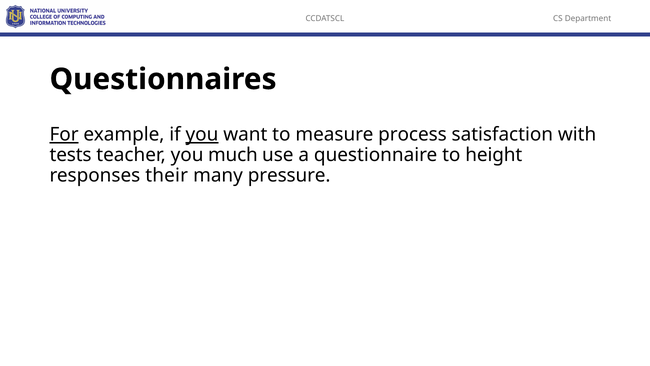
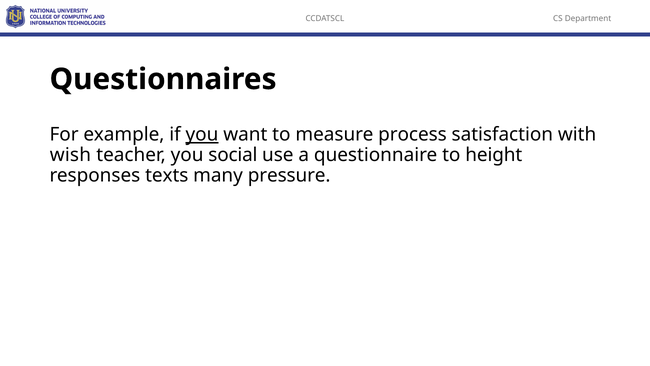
For underline: present -> none
tests: tests -> wish
much: much -> social
their: their -> texts
